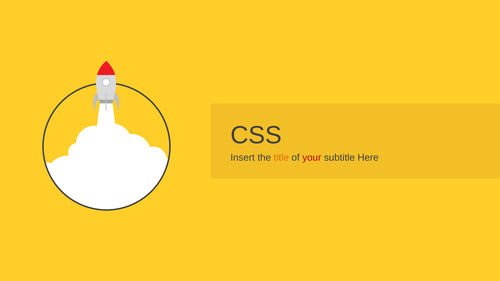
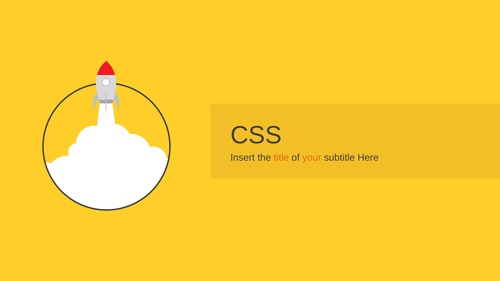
your colour: red -> orange
